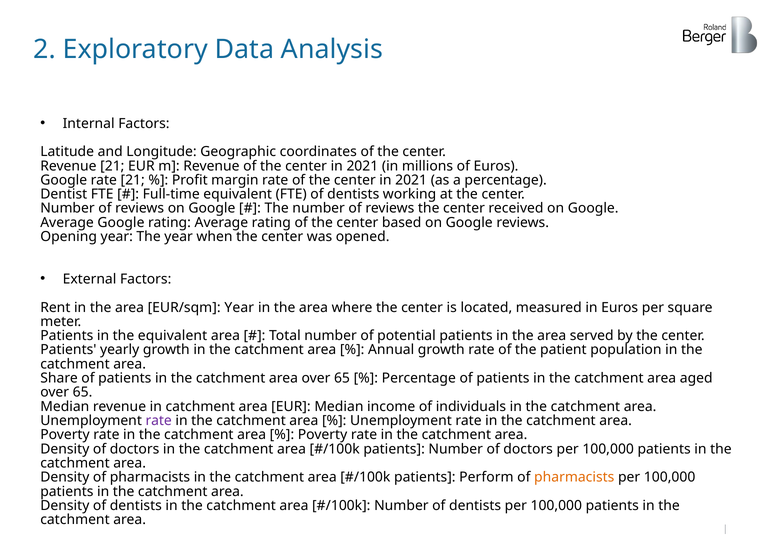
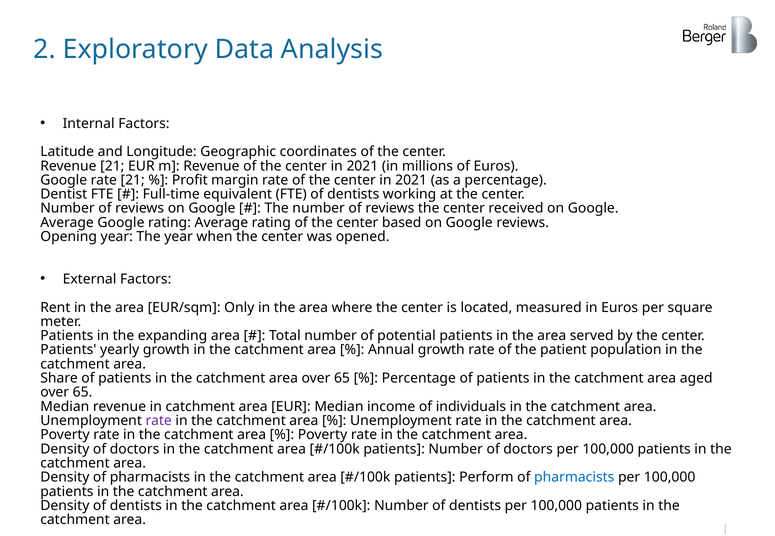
EUR/sqm Year: Year -> Only
the equivalent: equivalent -> expanding
pharmacists at (574, 478) colour: orange -> blue
